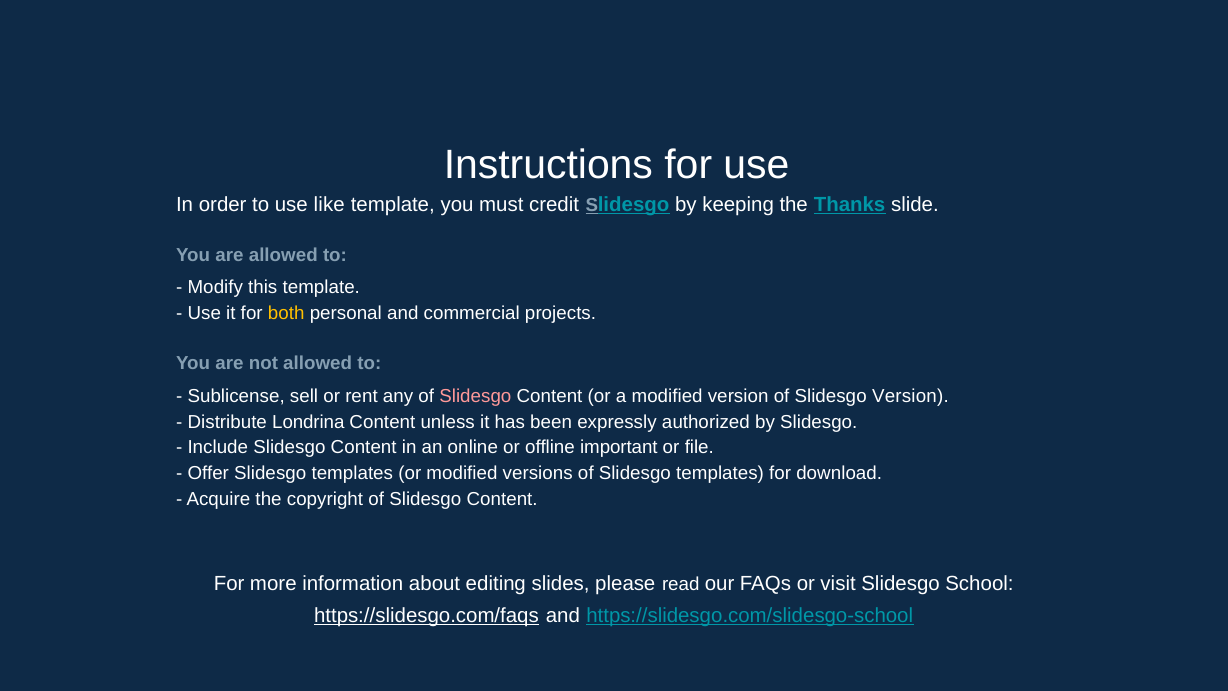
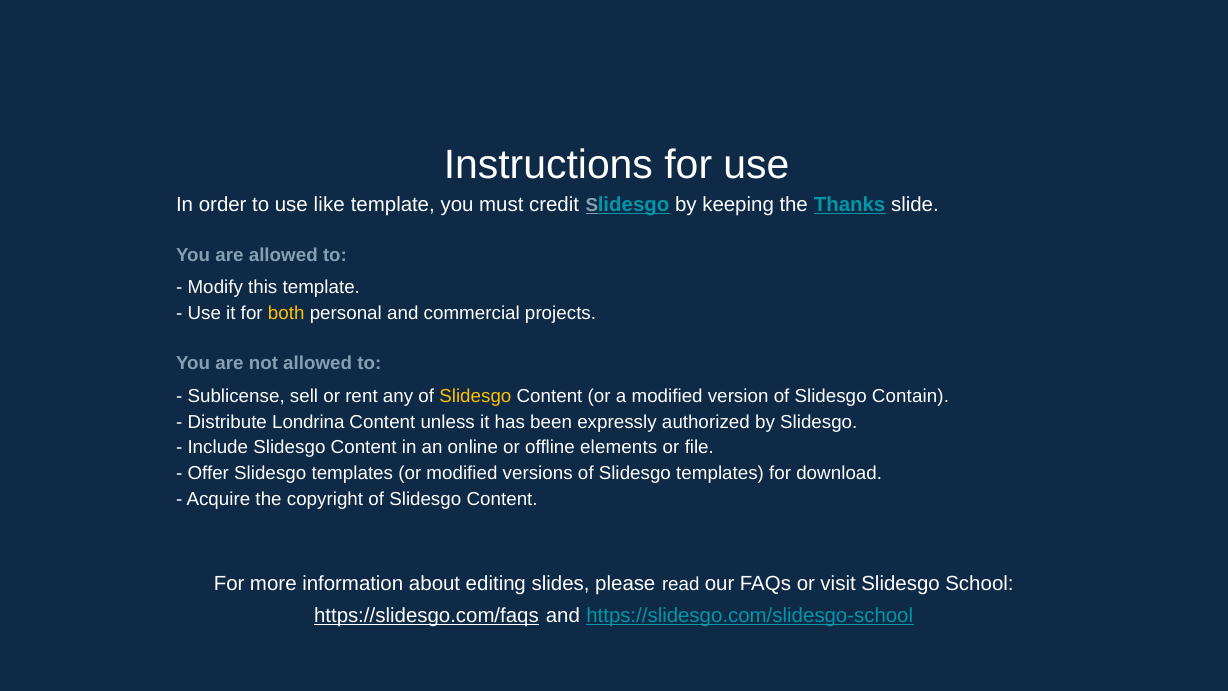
Slidesgo at (475, 396) colour: pink -> yellow
Slidesgo Version: Version -> Contain
important: important -> elements
